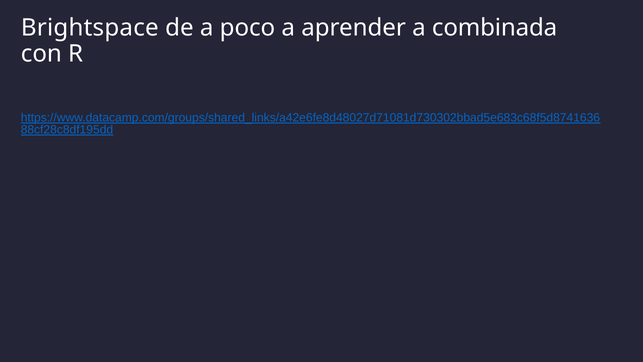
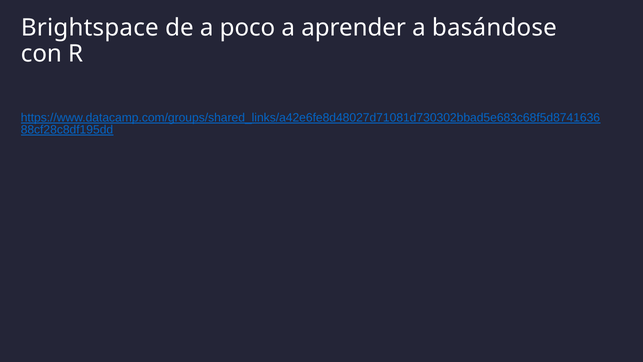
combinada: combinada -> basándose
